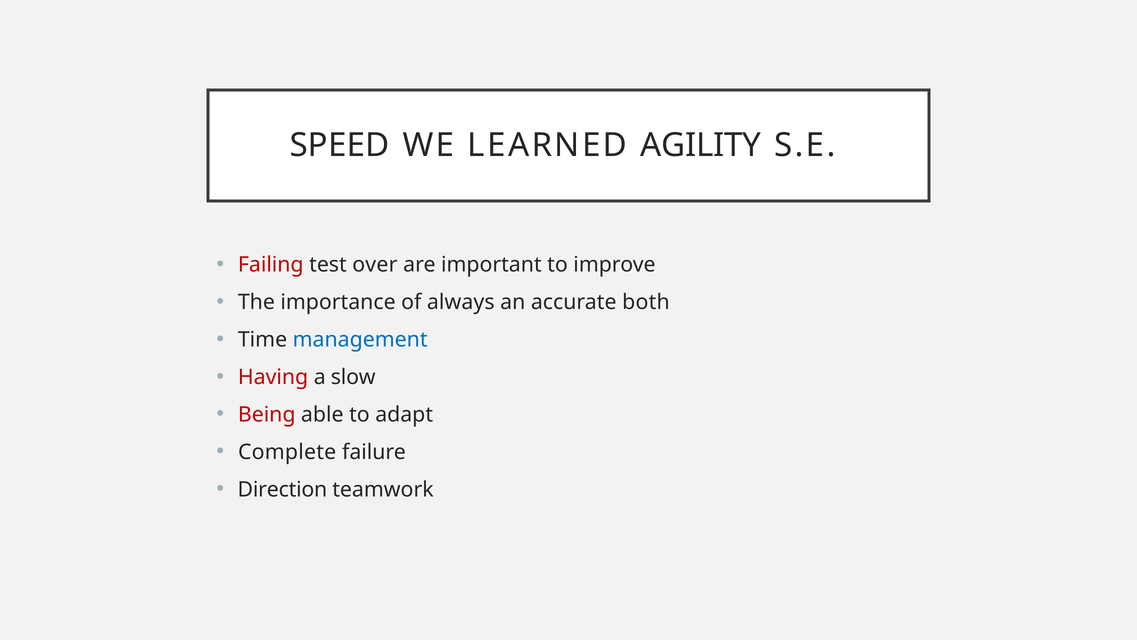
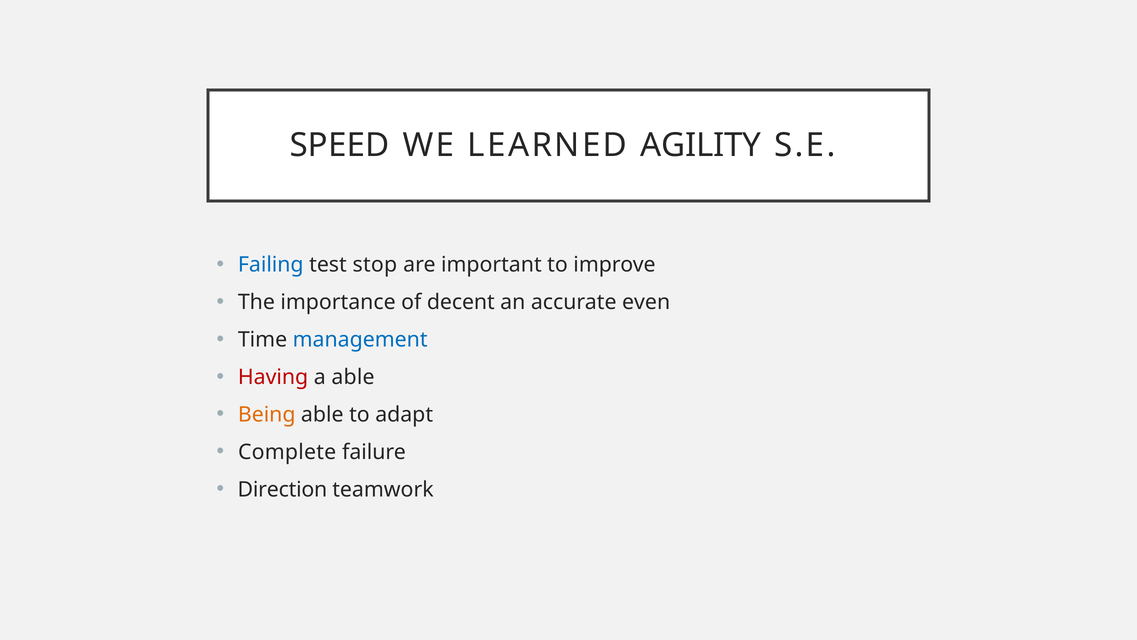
Failing colour: red -> blue
over: over -> stop
always: always -> decent
both: both -> even
a slow: slow -> able
Being colour: red -> orange
